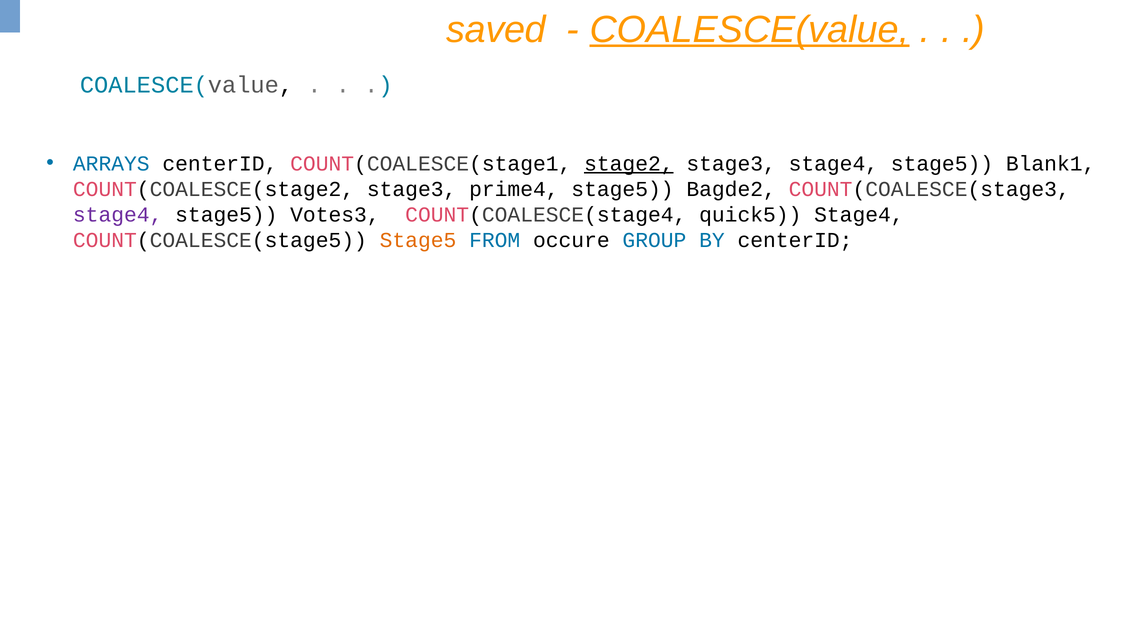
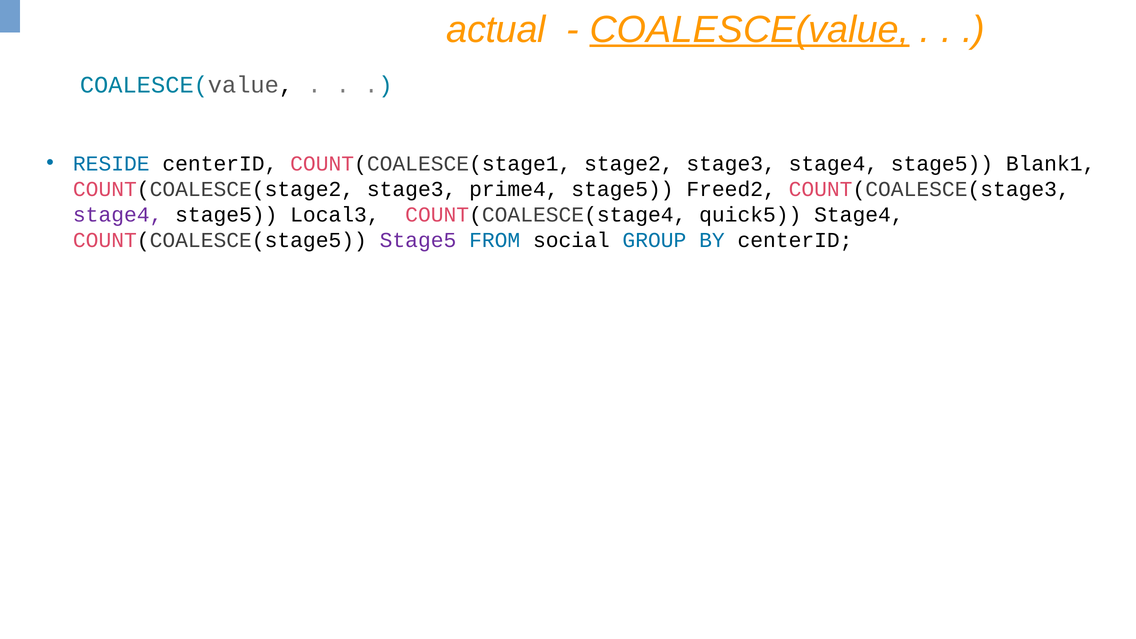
saved: saved -> actual
ARRAYS: ARRAYS -> RESIDE
stage2 underline: present -> none
Bagde2: Bagde2 -> Freed2
Votes3: Votes3 -> Local3
Stage5 at (418, 240) colour: orange -> purple
occure: occure -> social
